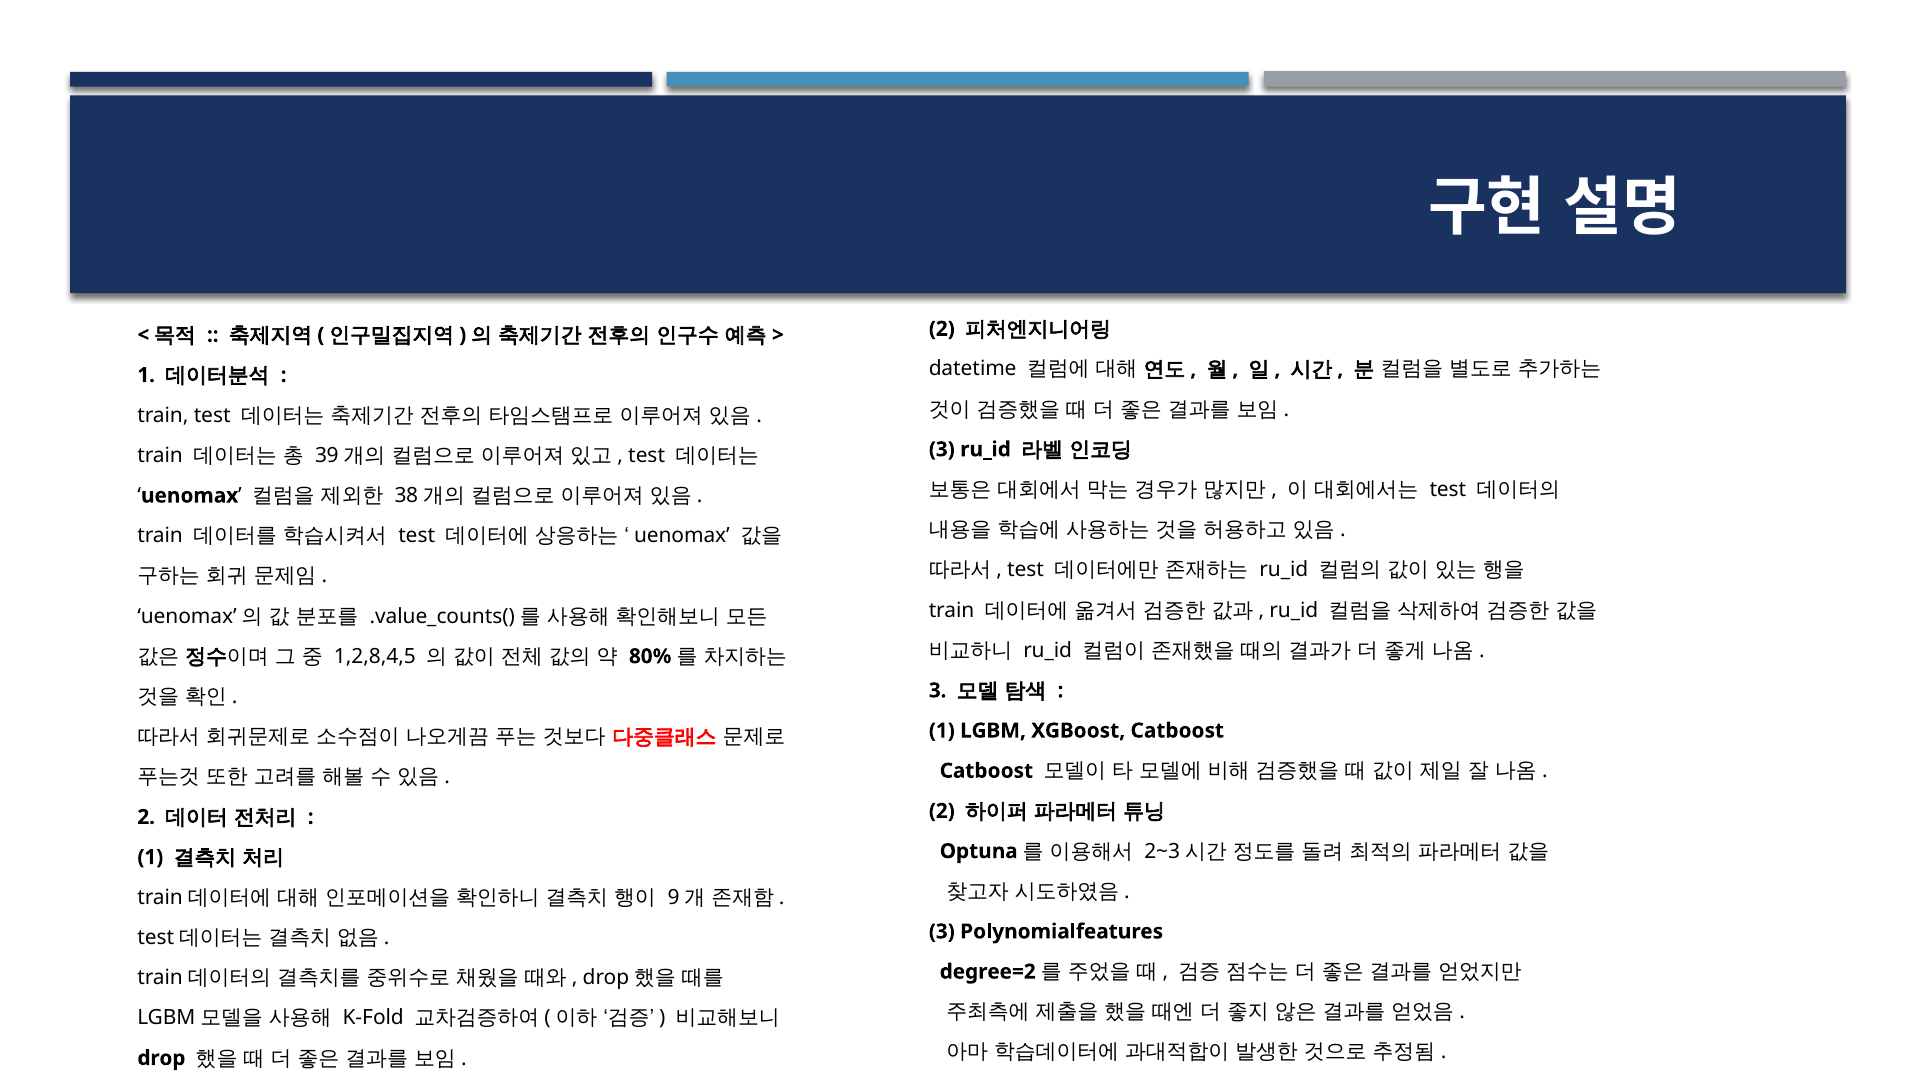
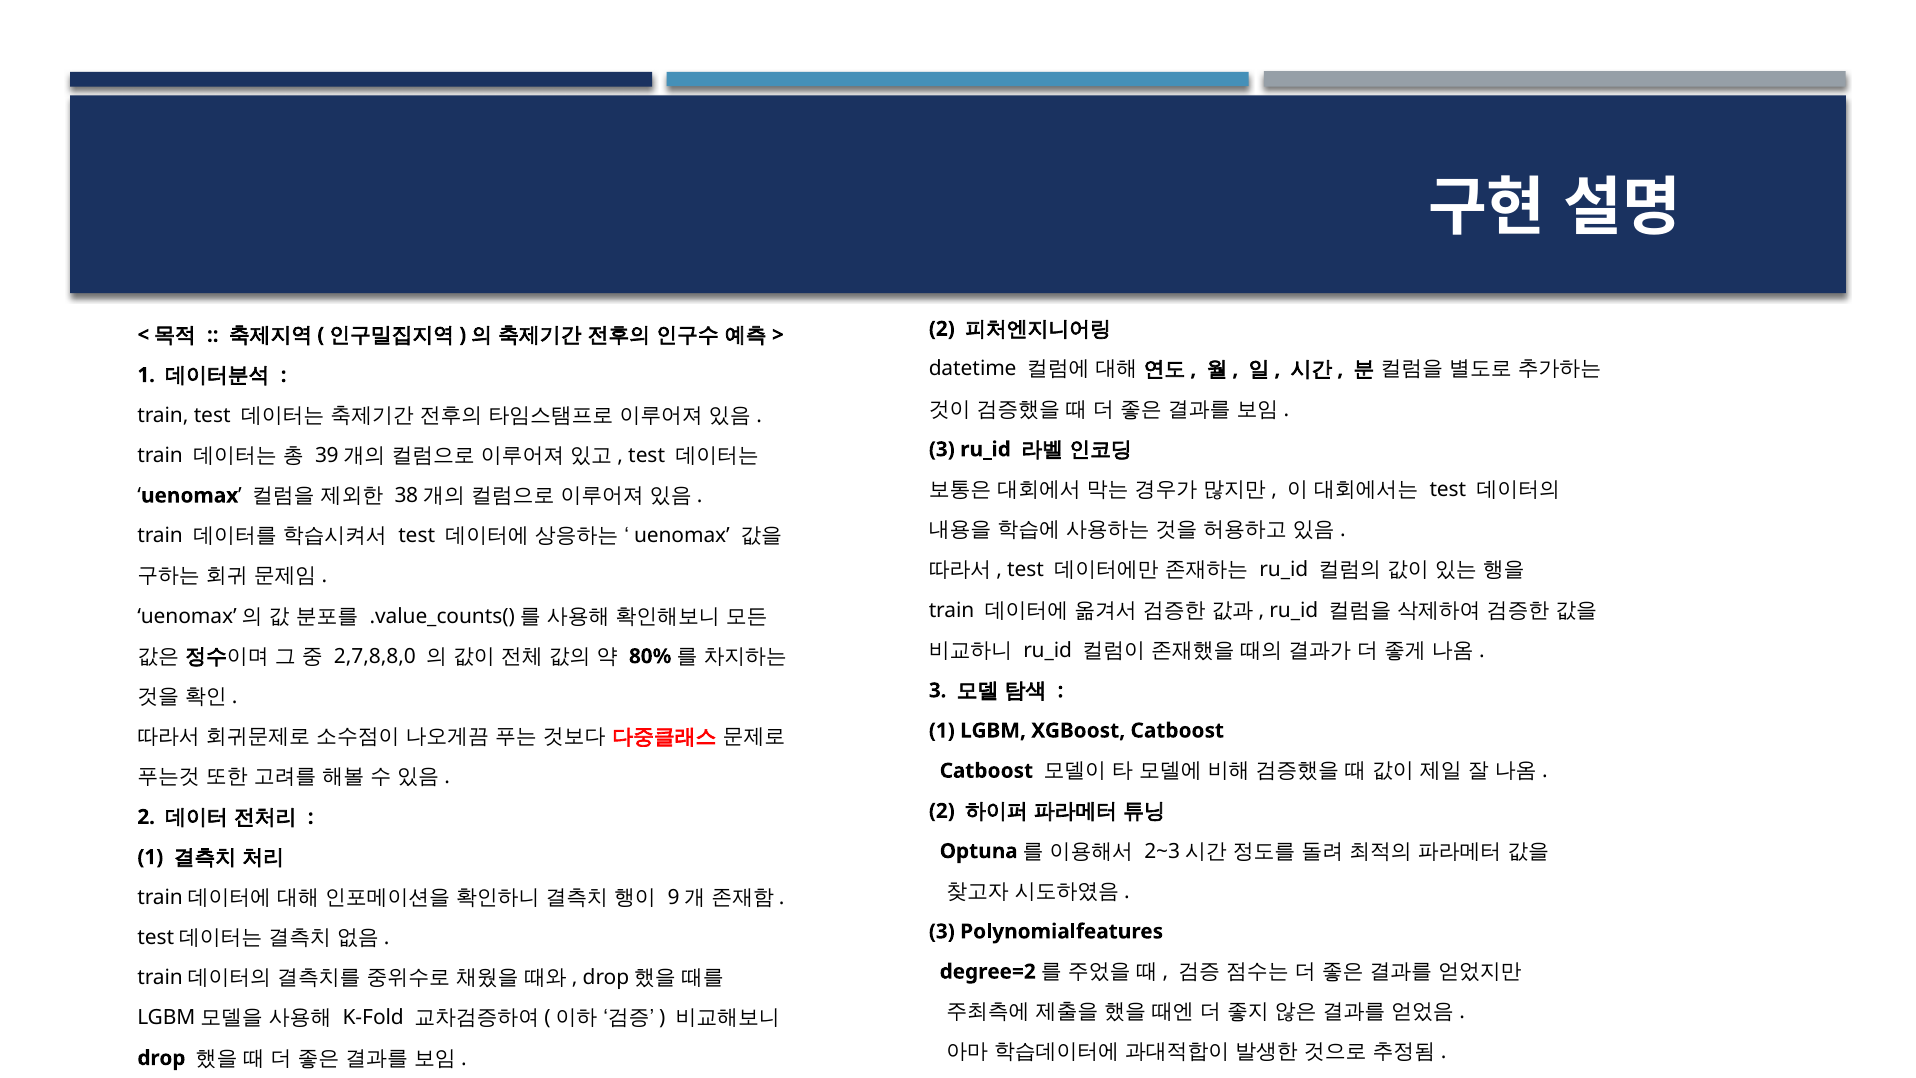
1,2,8,4,5: 1,2,8,4,5 -> 2,7,8,8,0
